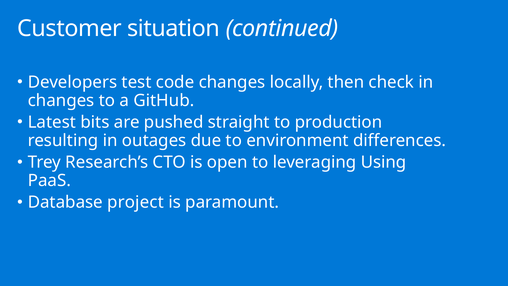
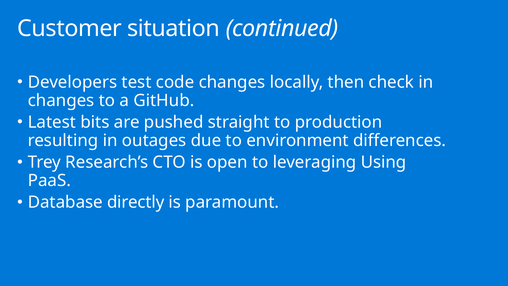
project: project -> directly
